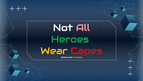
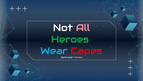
Wear at (54, 51) colour: yellow -> light blue
